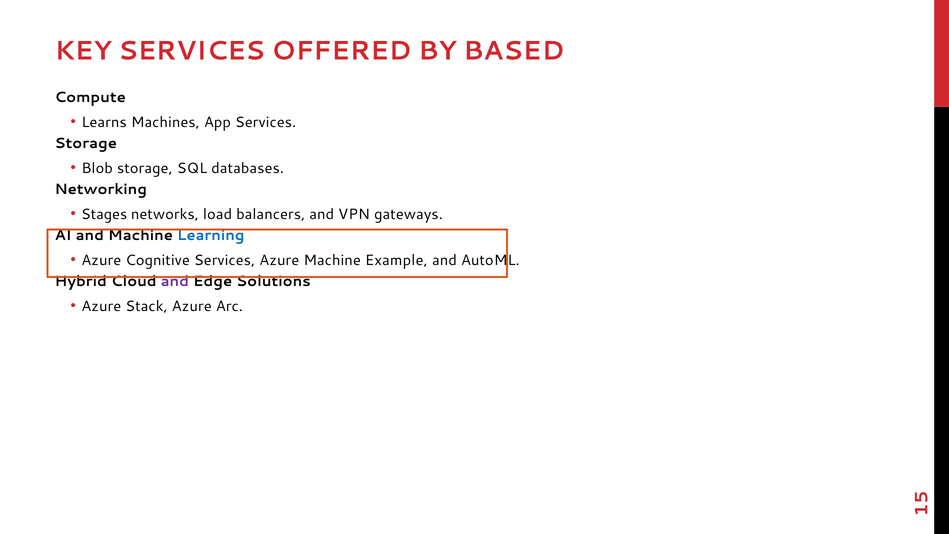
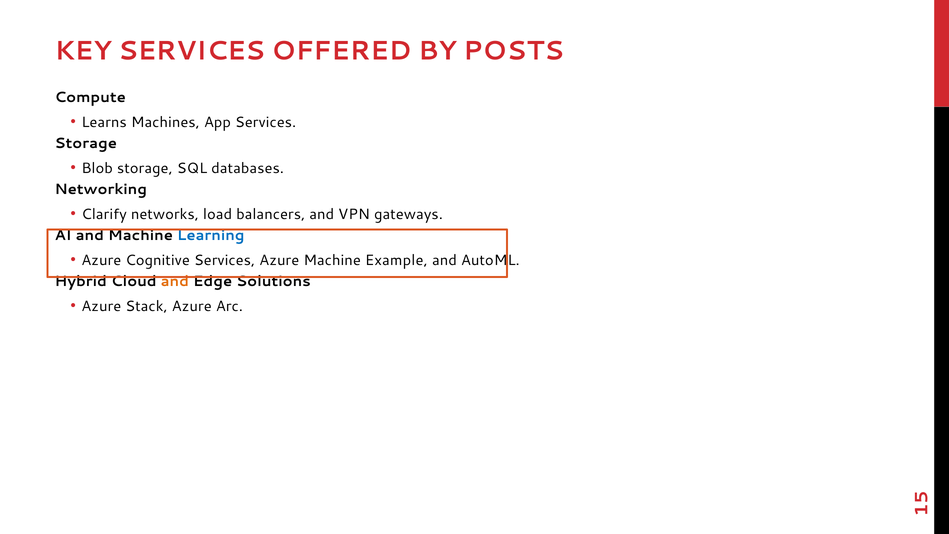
BASED: BASED -> POSTS
Stages: Stages -> Clarify
and at (175, 281) colour: purple -> orange
